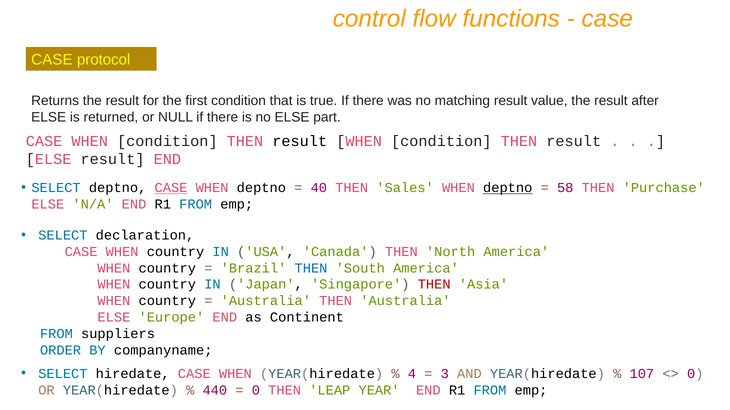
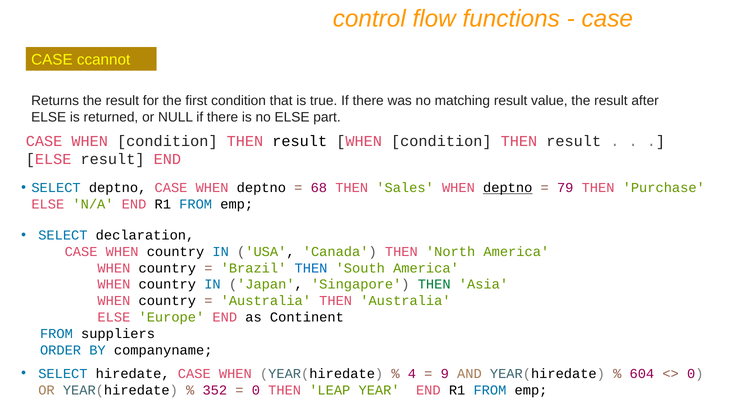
protocol: protocol -> ccannot
CASE at (171, 188) underline: present -> none
40: 40 -> 68
58: 58 -> 79
THEN at (434, 285) colour: red -> green
3: 3 -> 9
107: 107 -> 604
440: 440 -> 352
